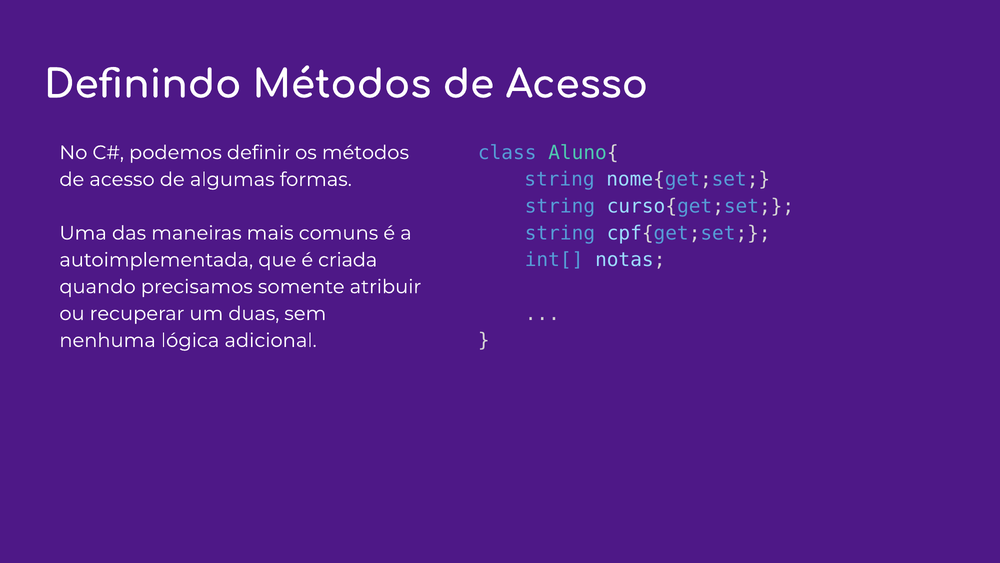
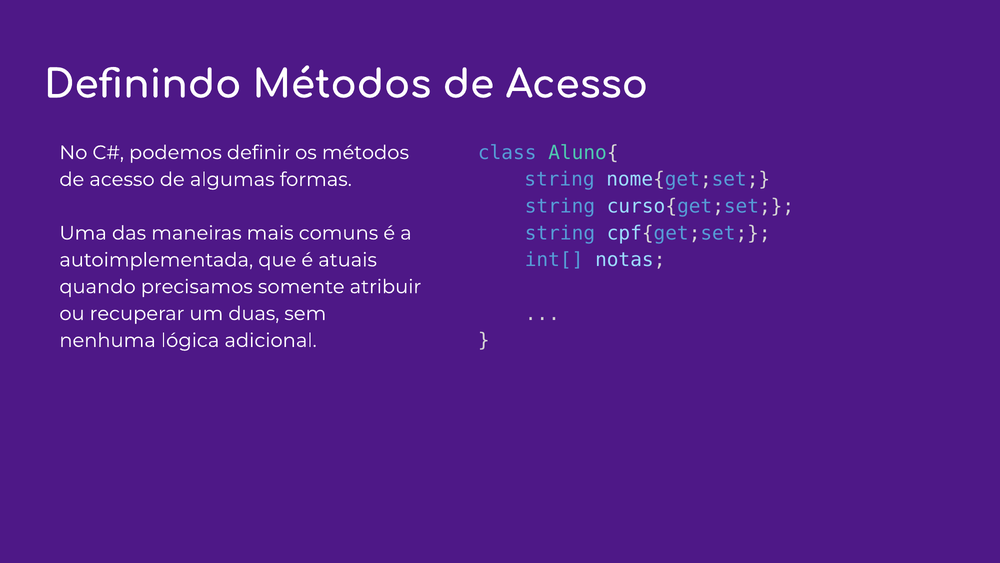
criada: criada -> atuais
